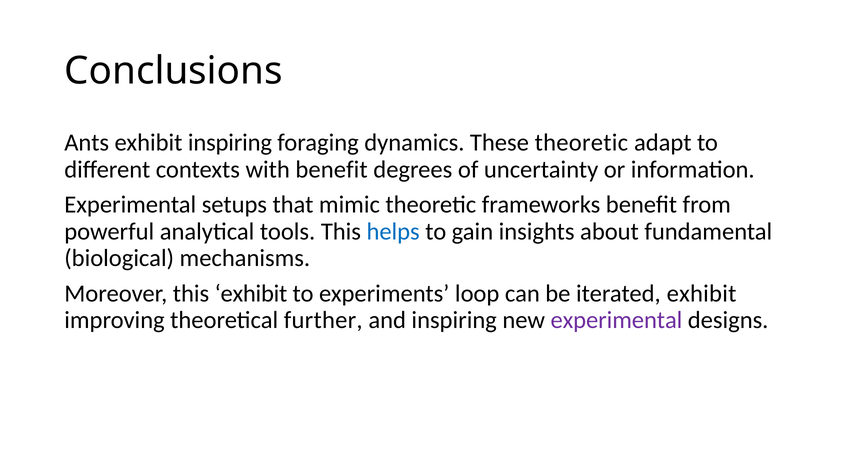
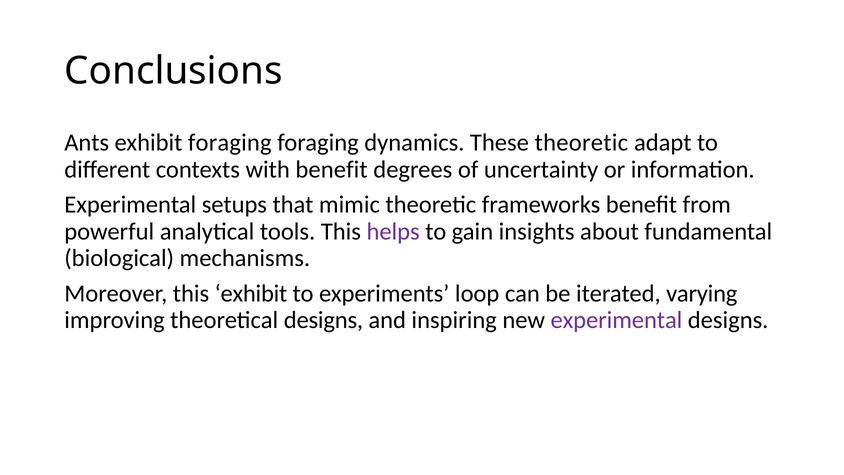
exhibit inspiring: inspiring -> foraging
helps colour: blue -> purple
iterated exhibit: exhibit -> varying
theoretical further: further -> designs
